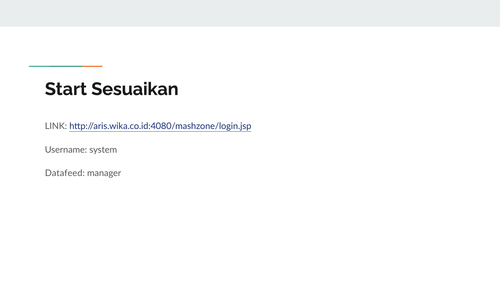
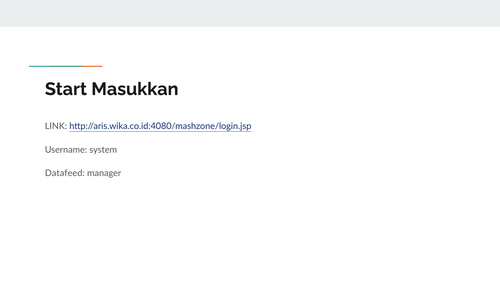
Sesuaikan: Sesuaikan -> Masukkan
